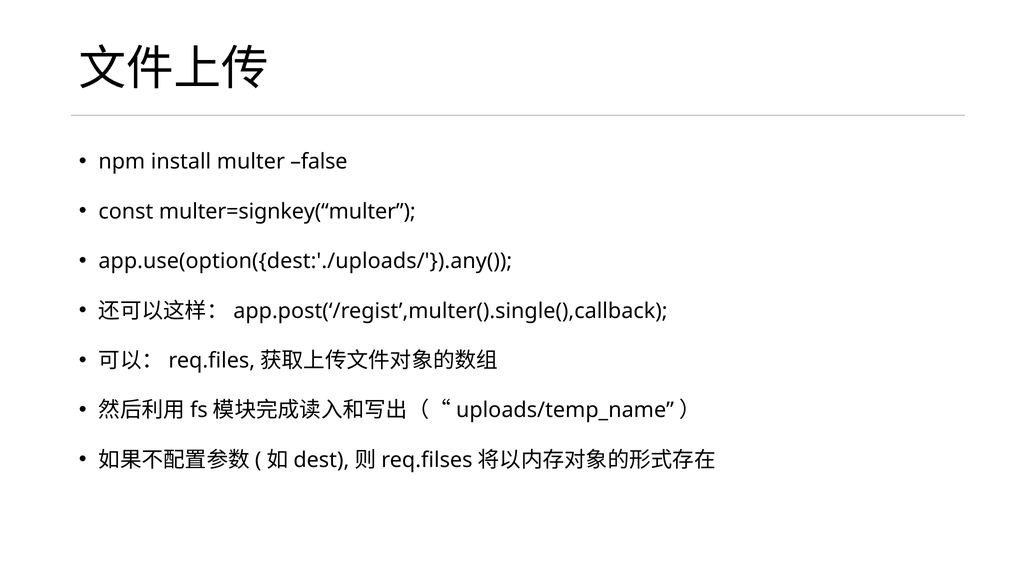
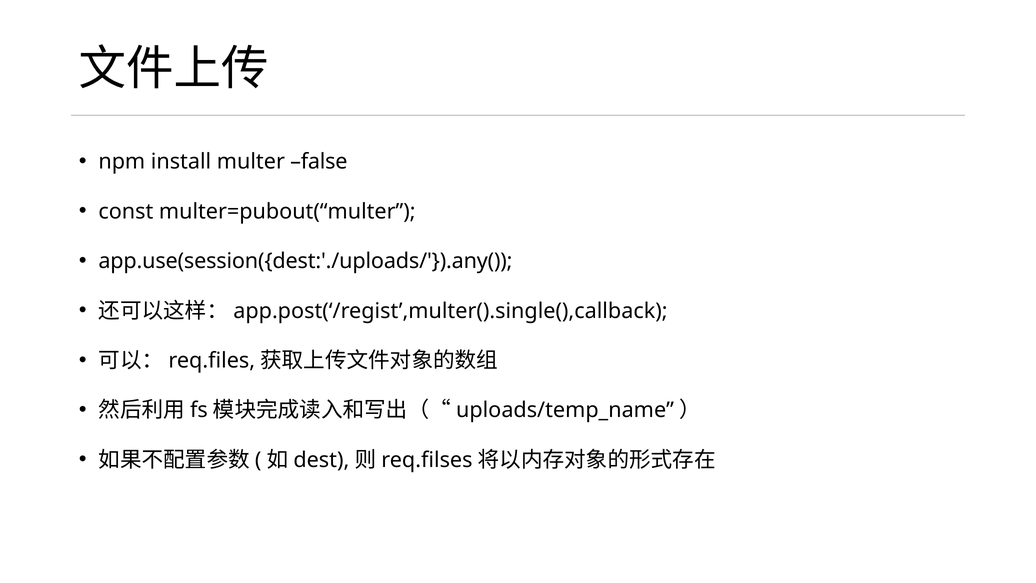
multer=signkey(“multer: multer=signkey(“multer -> multer=pubout(“multer
app.use(option({dest:'./uploads/'}).any(: app.use(option({dest:'./uploads/'}).any( -> app.use(session({dest:'./uploads/'}).any(
